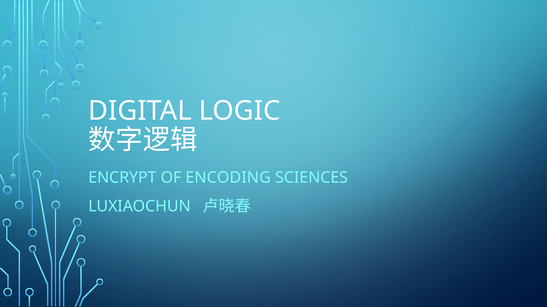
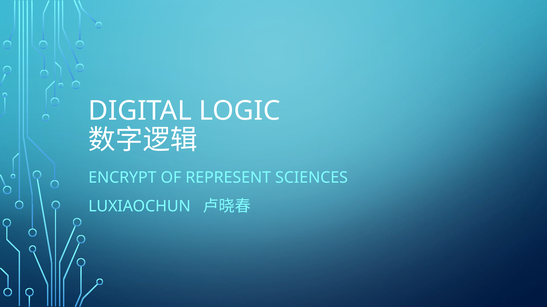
ENCODING: ENCODING -> REPRESENT
